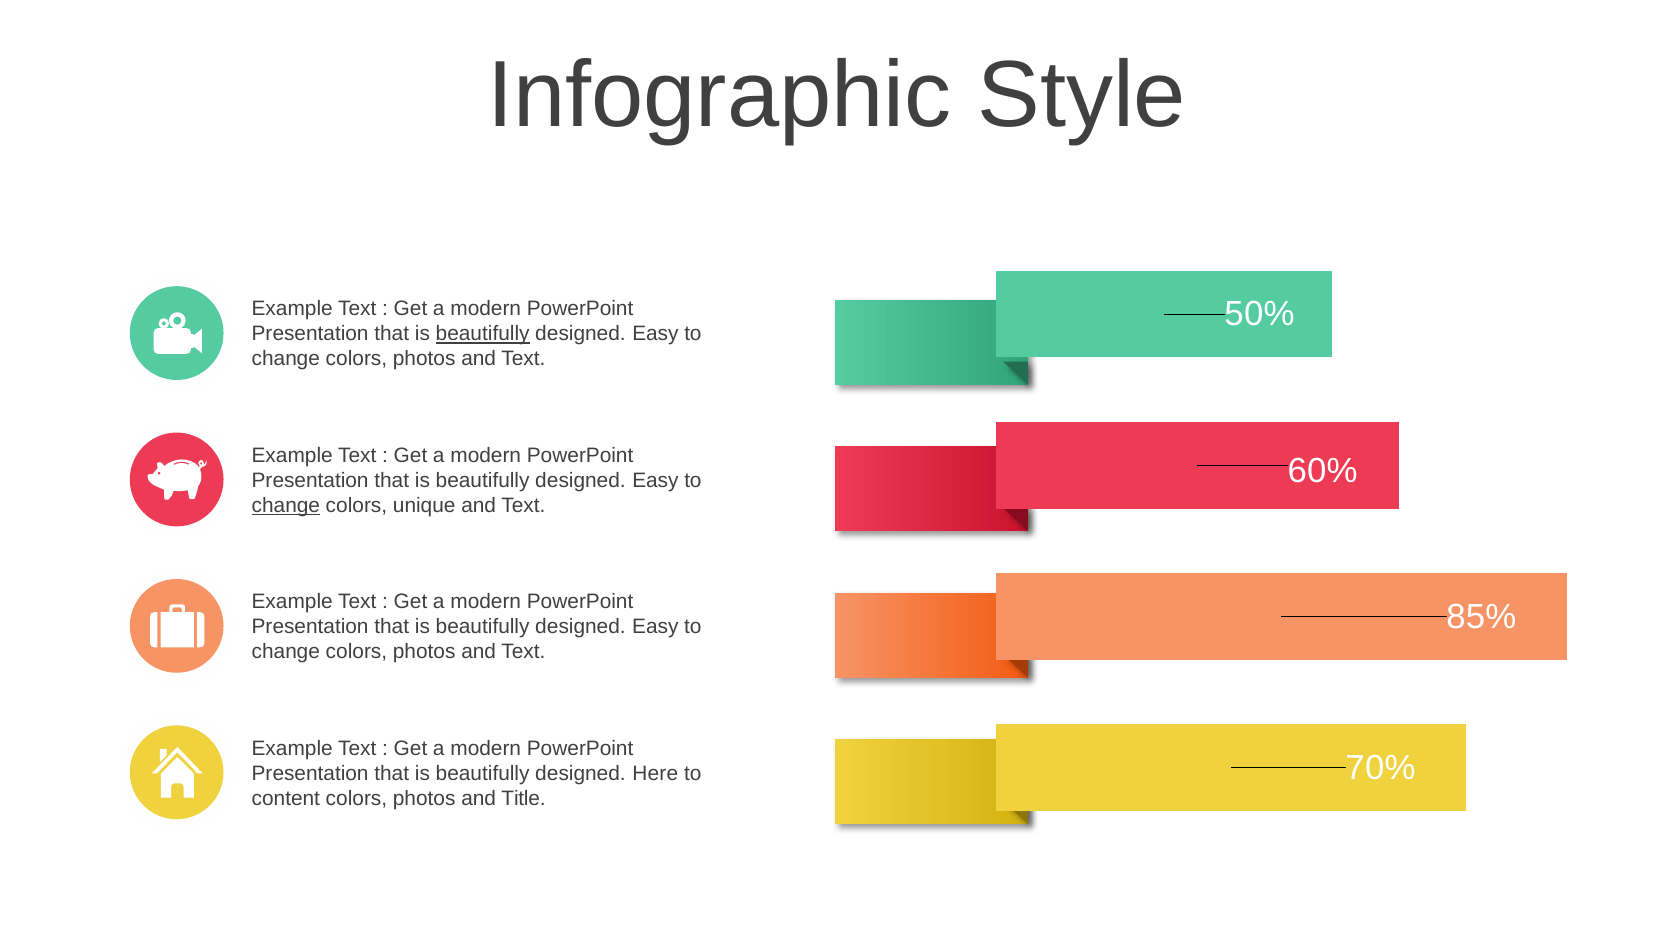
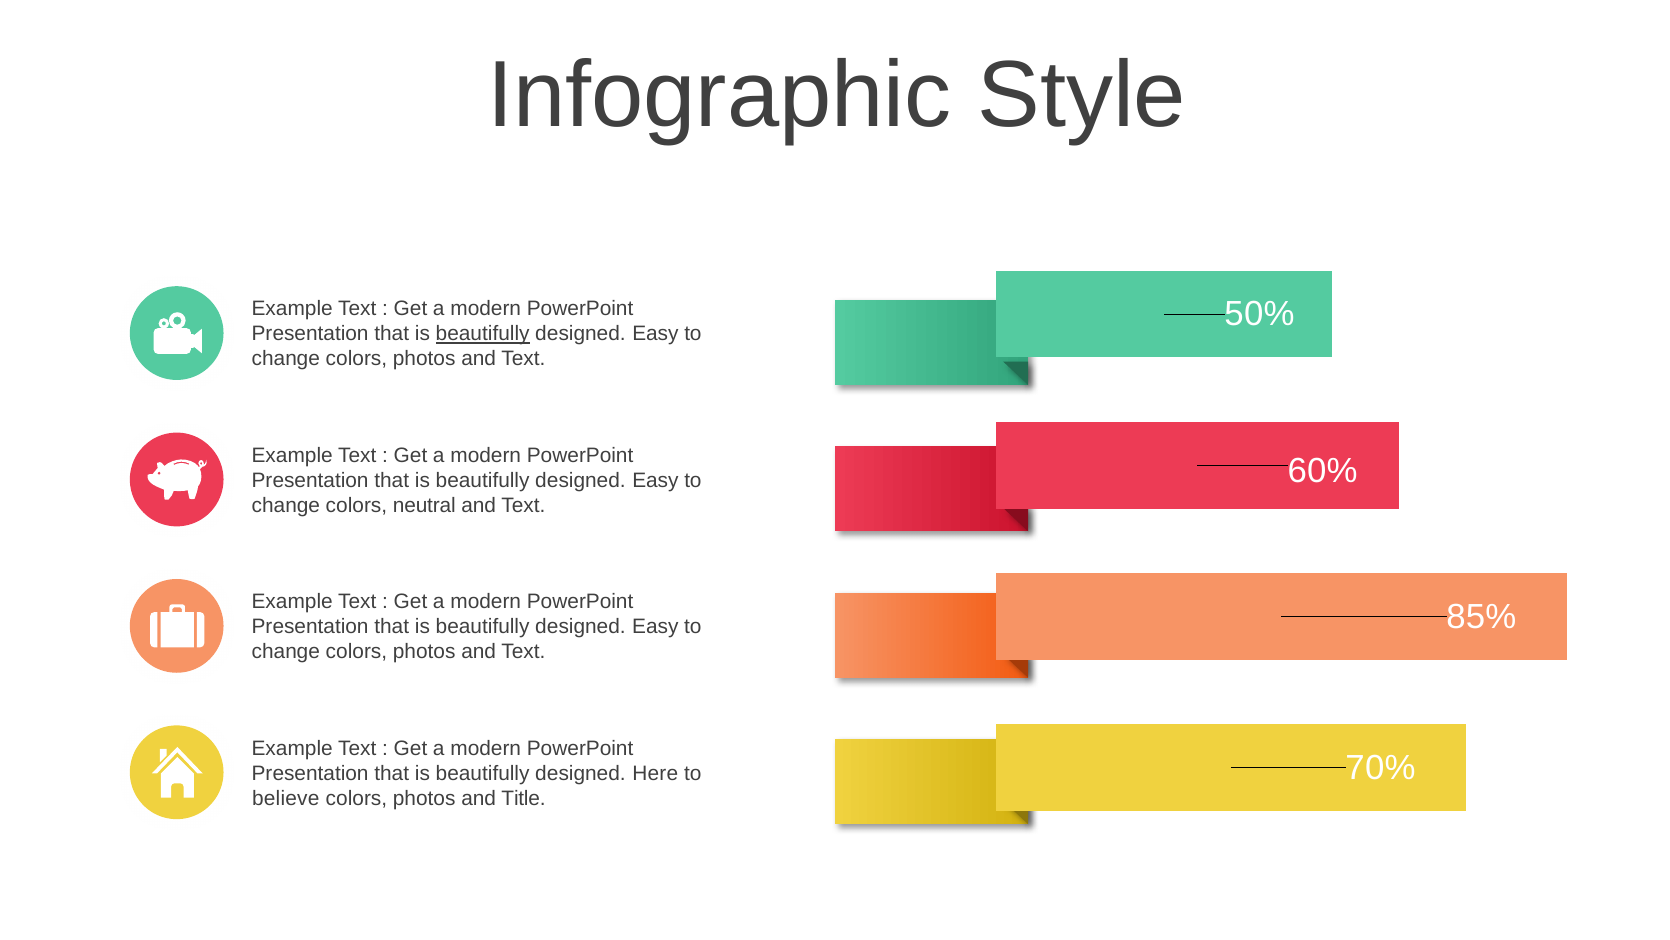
change at (286, 505) underline: present -> none
unique: unique -> neutral
content: content -> believe
